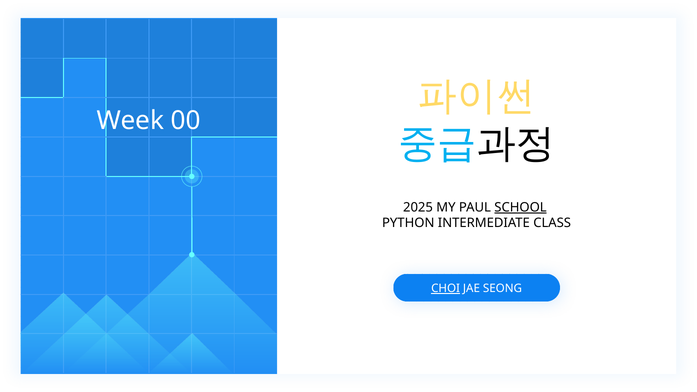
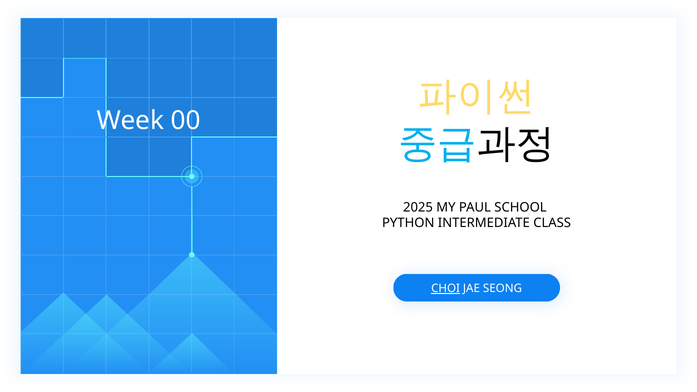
SCHOOL underline: present -> none
